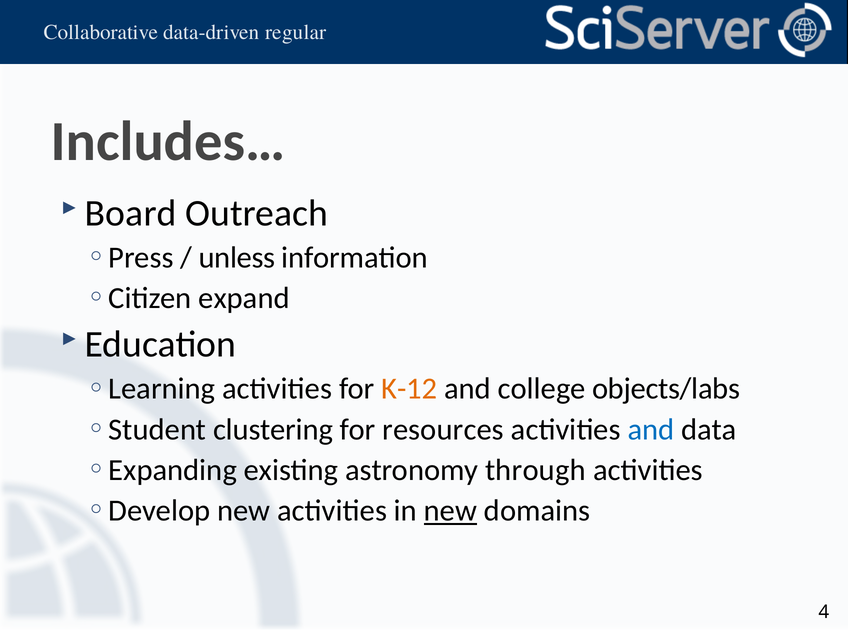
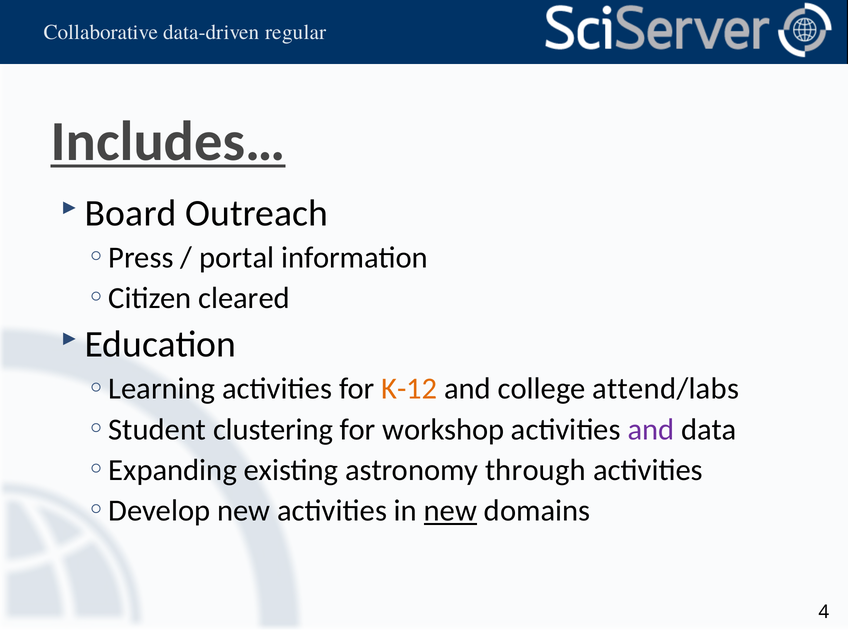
Includes… underline: none -> present
unless: unless -> portal
expand: expand -> cleared
objects/labs: objects/labs -> attend/labs
resources: resources -> workshop
and at (651, 429) colour: blue -> purple
